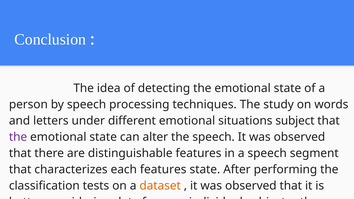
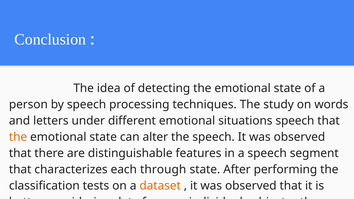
situations subject: subject -> speech
the at (18, 137) colour: purple -> orange
each features: features -> through
